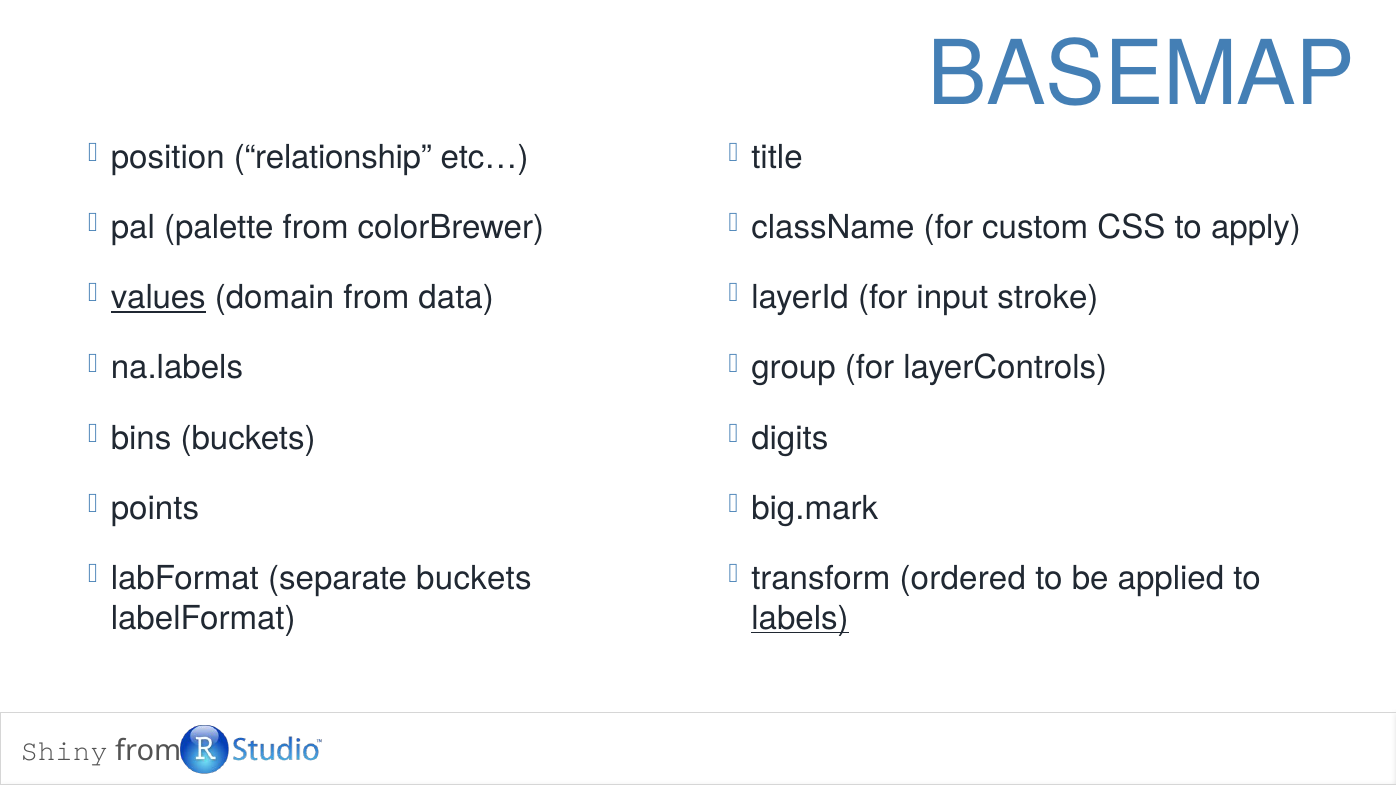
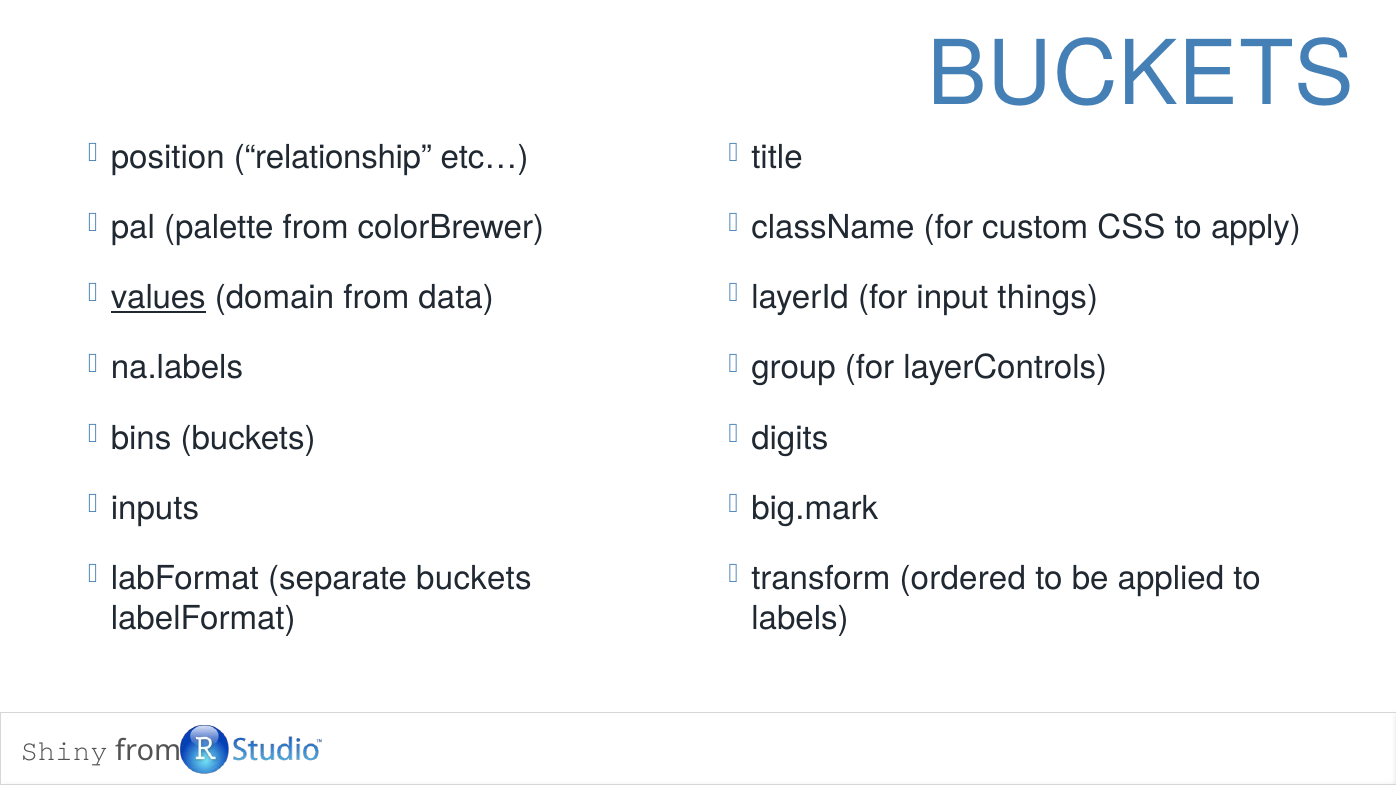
BASEMAP at (1142, 75): BASEMAP -> BUCKETS
stroke: stroke -> things
points: points -> inputs
labels underline: present -> none
